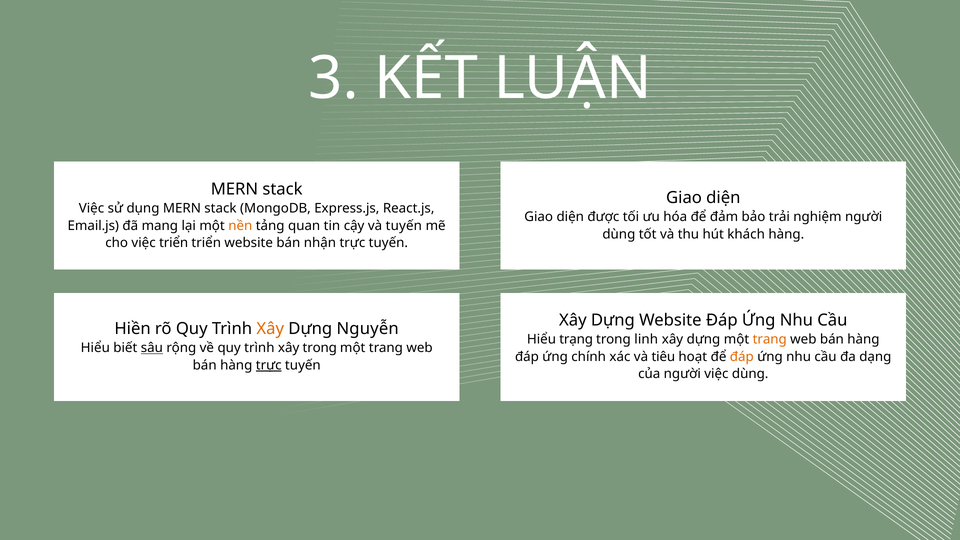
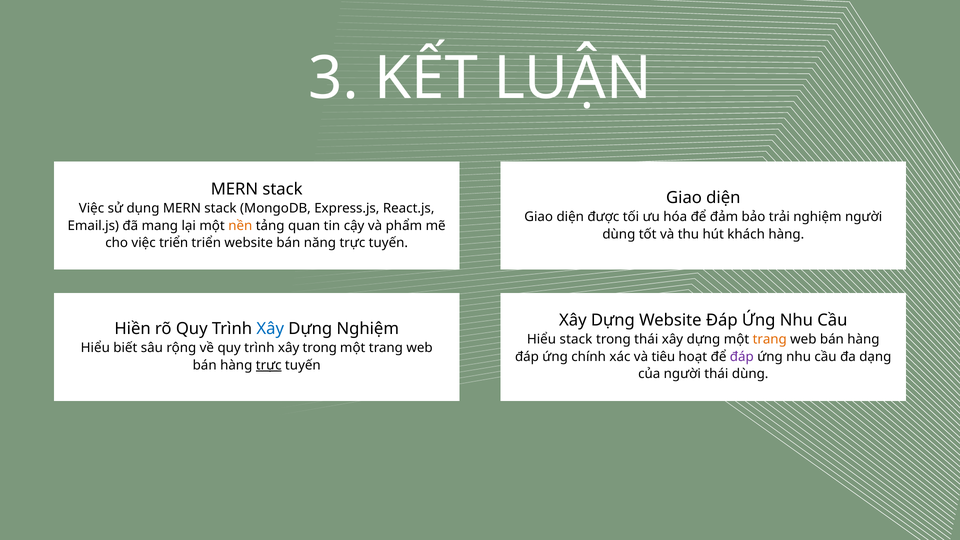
và tuyến: tuyến -> phẩm
nhận: nhận -> năng
Xây at (270, 329) colour: orange -> blue
Dựng Nguyễn: Nguyễn -> Nghiệm
Hiểu trạng: trạng -> stack
trong linh: linh -> thái
sâu underline: present -> none
đáp at (742, 357) colour: orange -> purple
người việc: việc -> thái
